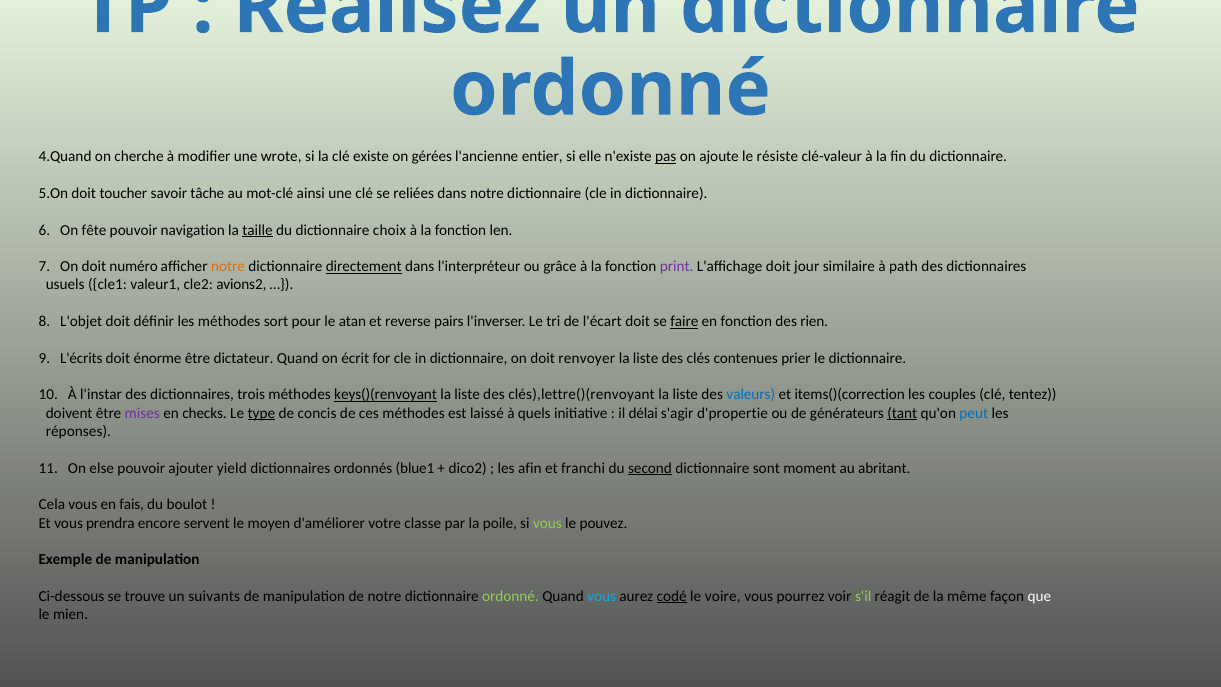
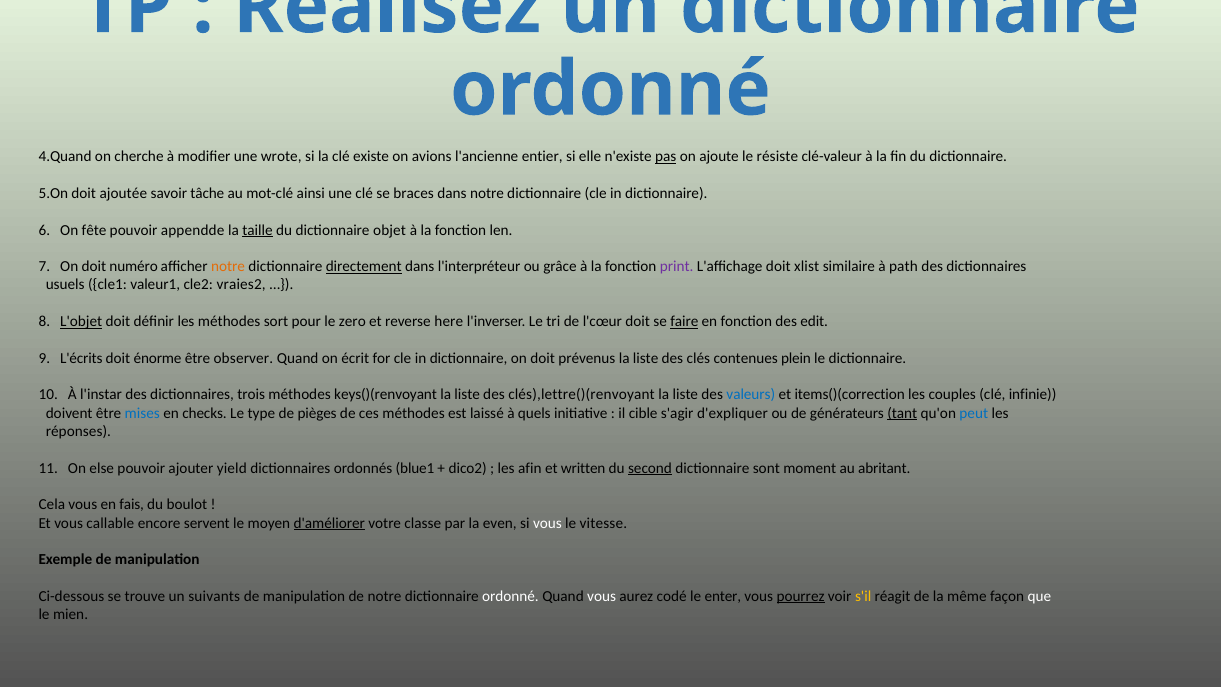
gérées: gérées -> avions
toucher: toucher -> ajoutée
reliées: reliées -> braces
navigation: navigation -> appendde
choix: choix -> objet
jour: jour -> xlist
avions2: avions2 -> vraies2
L'objet underline: none -> present
atan: atan -> zero
pairs: pairs -> here
l'écart: l'écart -> l'cœur
rien: rien -> edit
dictateur: dictateur -> observer
renvoyer: renvoyer -> prévenus
prier: prier -> plein
keys()(renvoyant underline: present -> none
tentez: tentez -> infinie
mises colour: purple -> blue
type underline: present -> none
concis: concis -> pièges
délai: délai -> cible
d'propertie: d'propertie -> d'expliquer
franchi: franchi -> written
prendra: prendra -> callable
d'améliorer underline: none -> present
poile: poile -> even
vous at (547, 523) colour: light green -> white
pouvez: pouvez -> vitesse
ordonné at (510, 596) colour: light green -> white
vous at (602, 596) colour: light blue -> white
codé underline: present -> none
voire: voire -> enter
pourrez underline: none -> present
s'il colour: light green -> yellow
